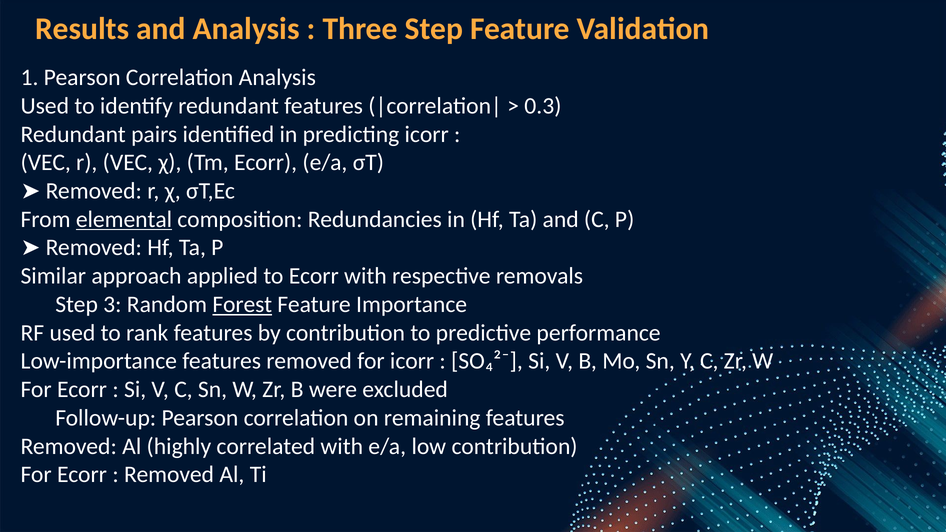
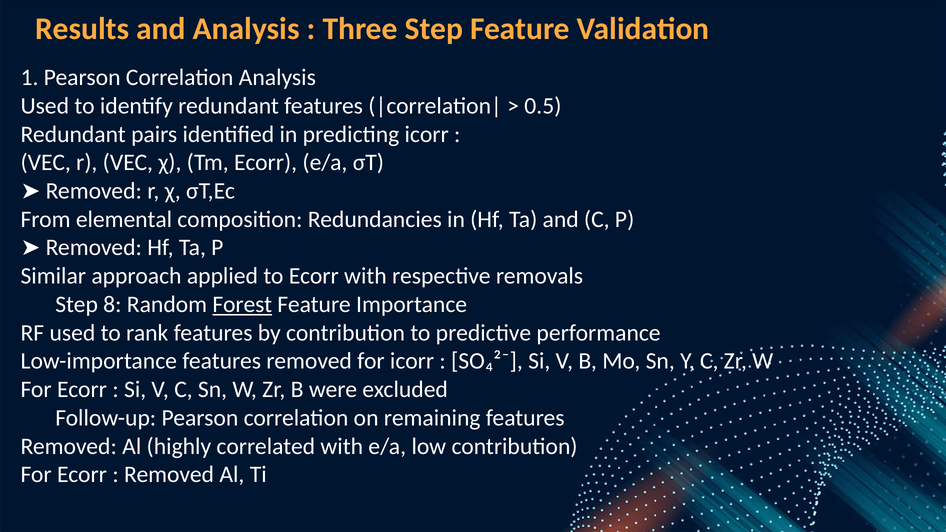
0.3: 0.3 -> 0.5
elemental underline: present -> none
3: 3 -> 8
